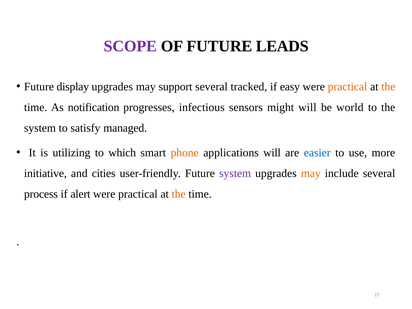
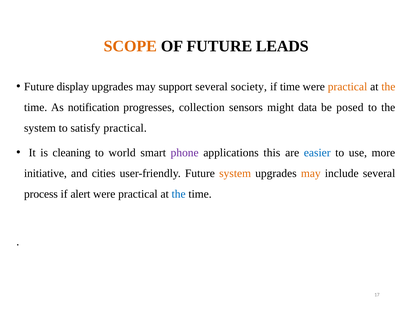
SCOPE colour: purple -> orange
tracked: tracked -> society
if easy: easy -> time
infectious: infectious -> collection
might will: will -> data
world: world -> posed
satisfy managed: managed -> practical
utilizing: utilizing -> cleaning
which: which -> world
phone colour: orange -> purple
applications will: will -> this
system at (235, 173) colour: purple -> orange
the at (179, 194) colour: orange -> blue
